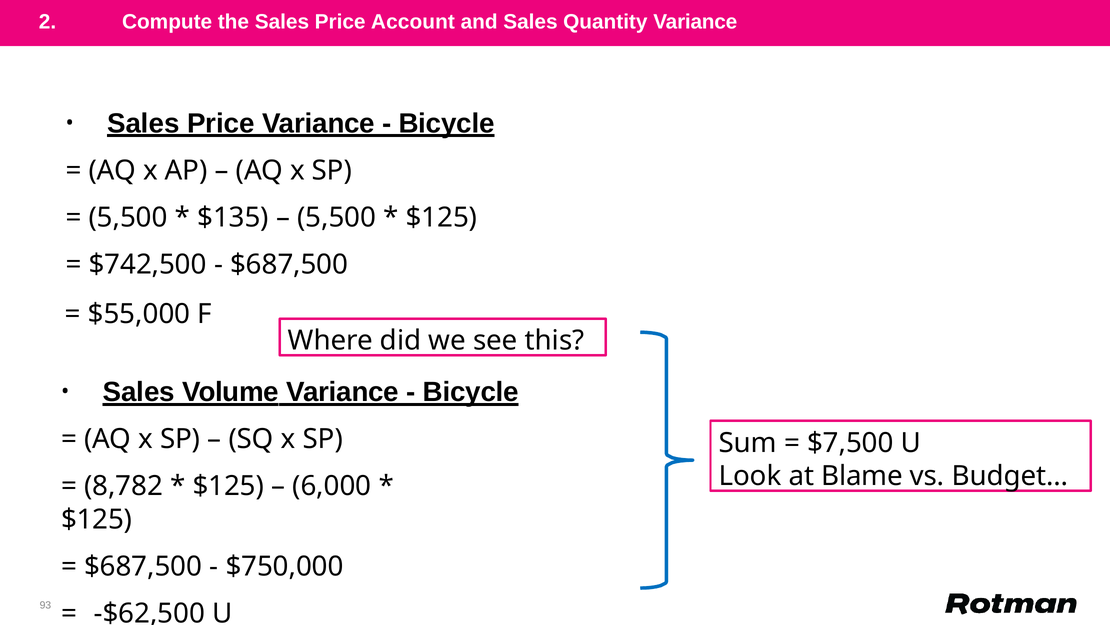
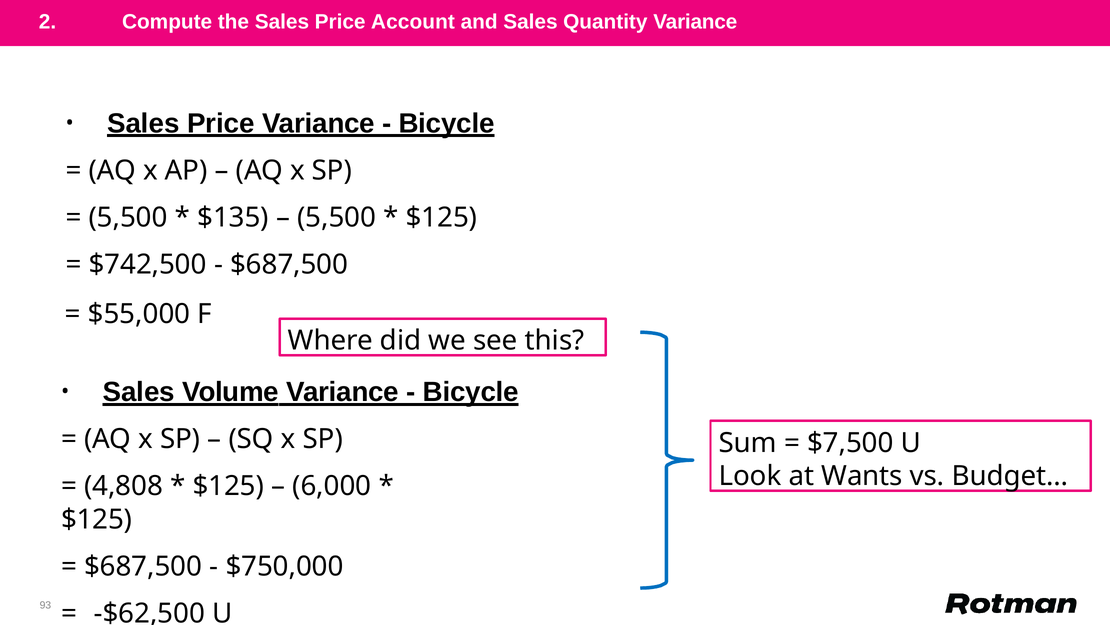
Blame: Blame -> Wants
8,782: 8,782 -> 4,808
